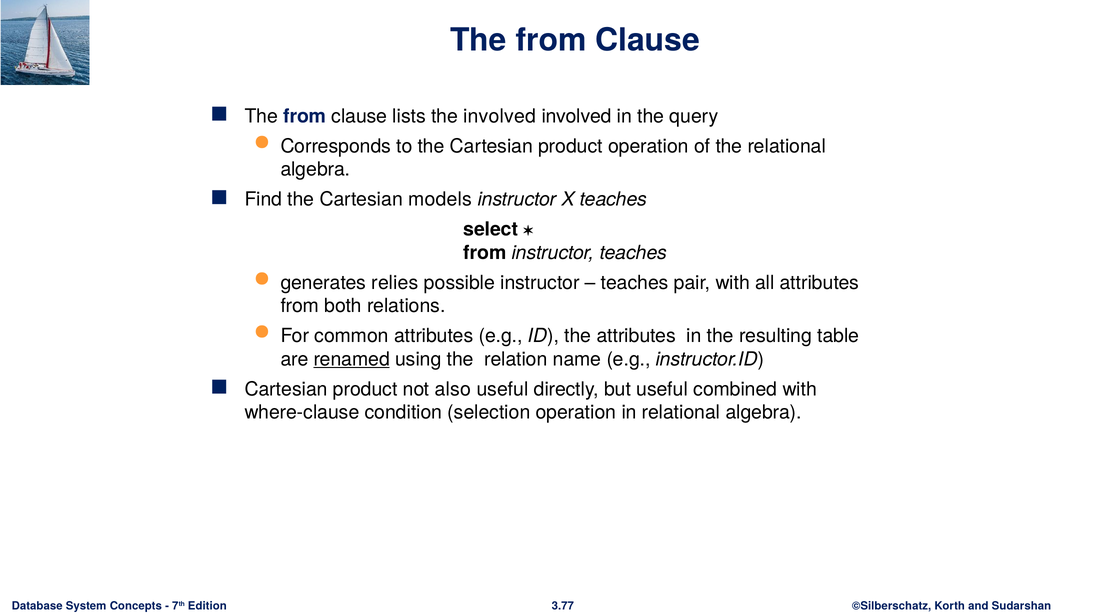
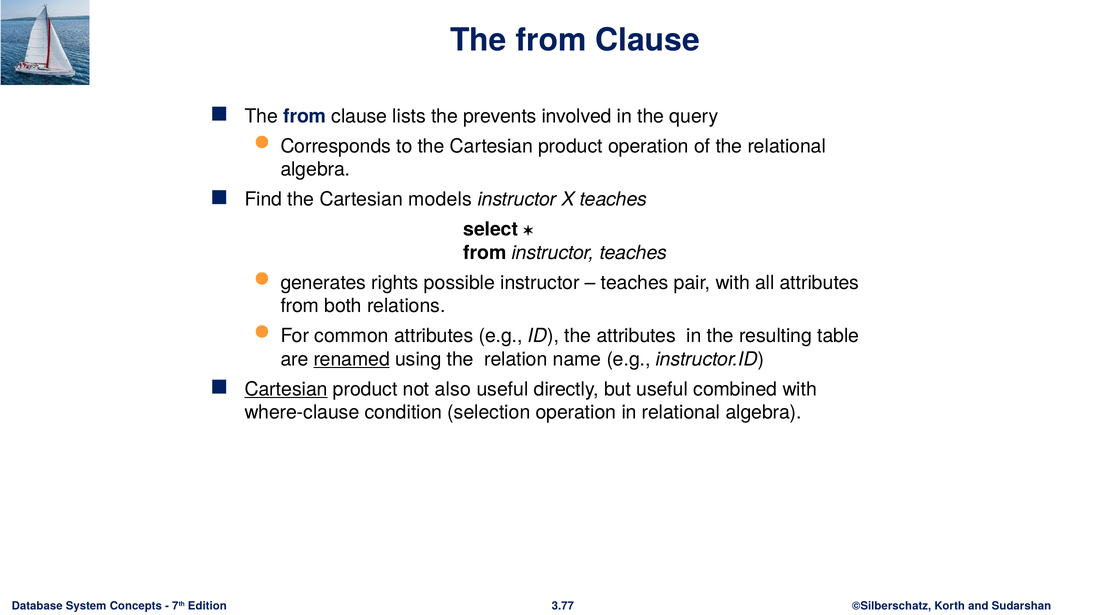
the involved: involved -> prevents
relies: relies -> rights
Cartesian at (286, 389) underline: none -> present
